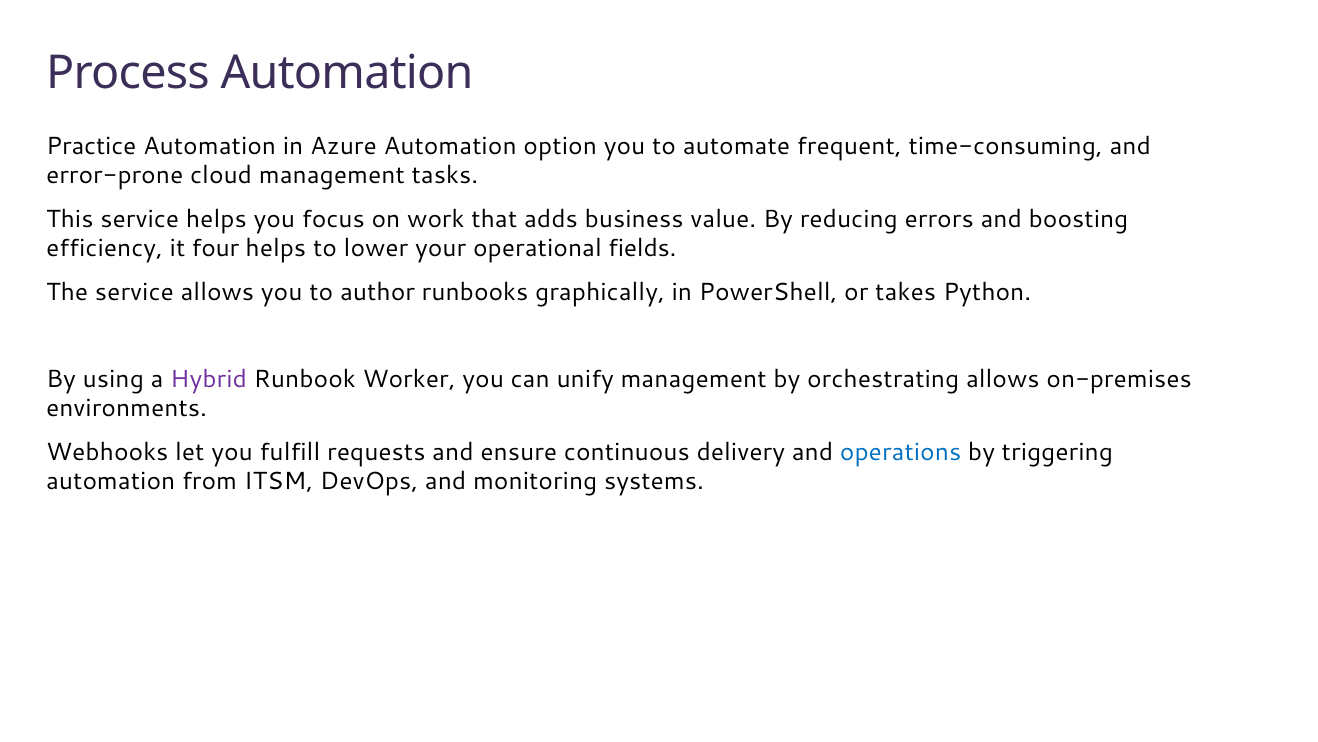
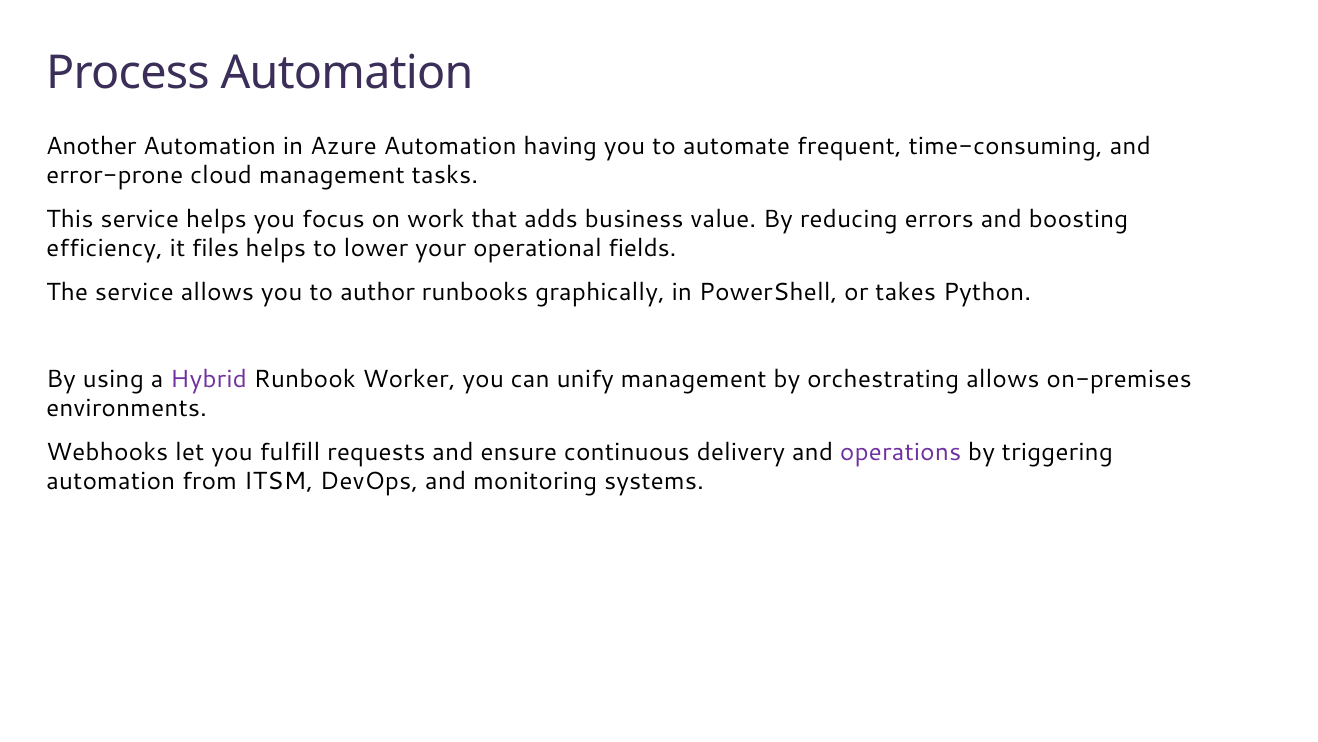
Practice: Practice -> Another
option: option -> having
four: four -> files
operations colour: blue -> purple
